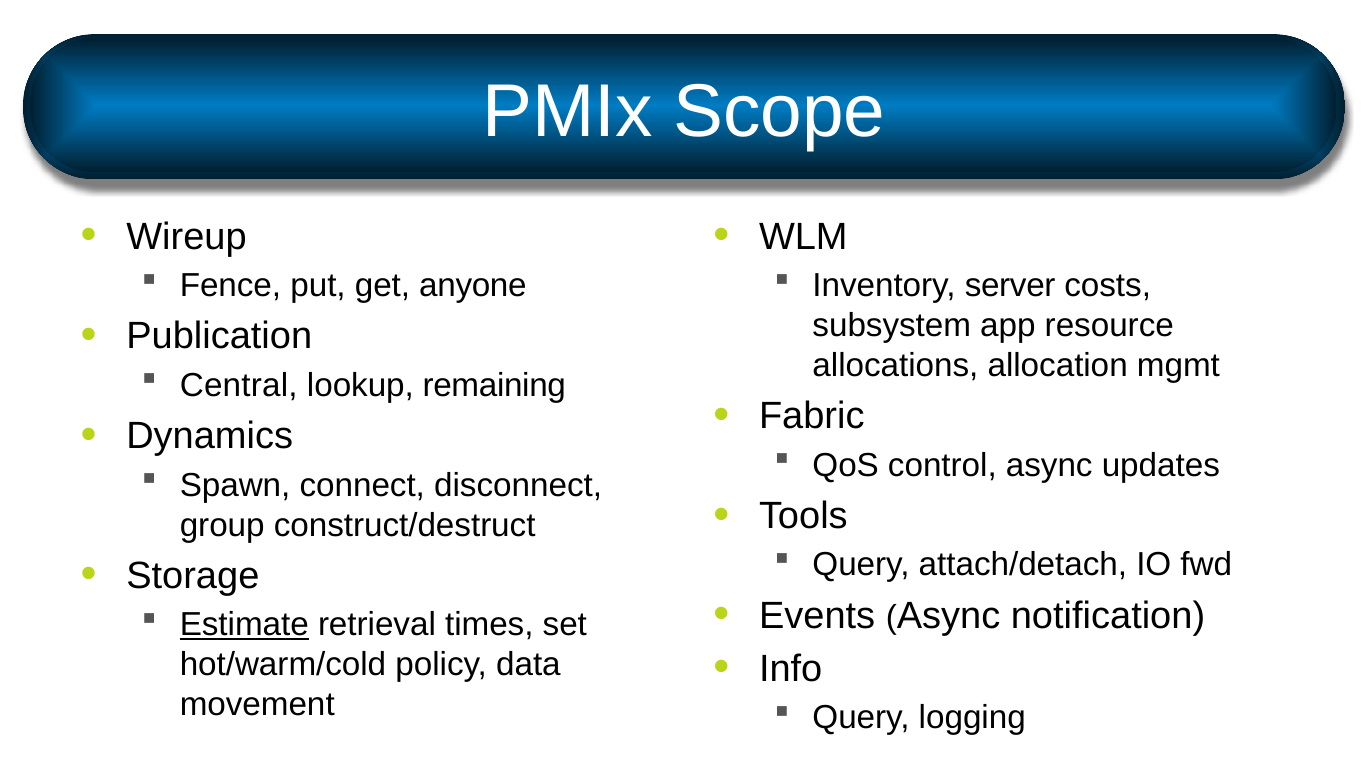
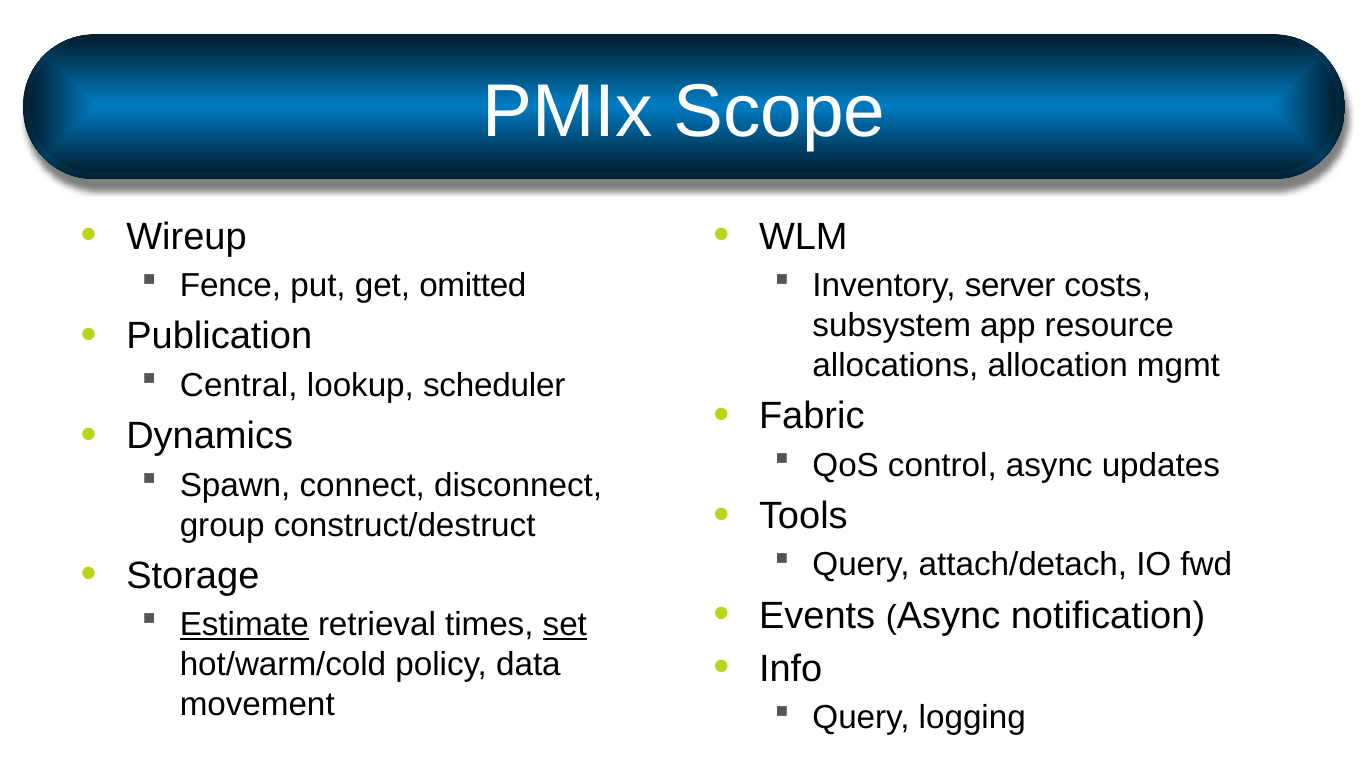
anyone: anyone -> omitted
remaining: remaining -> scheduler
set underline: none -> present
